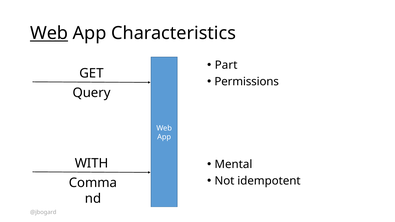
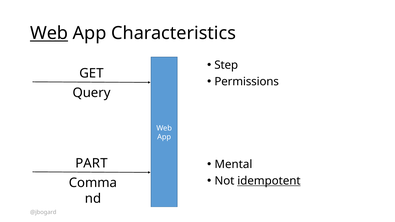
Part: Part -> Step
WITH: WITH -> PART
idempotent underline: none -> present
